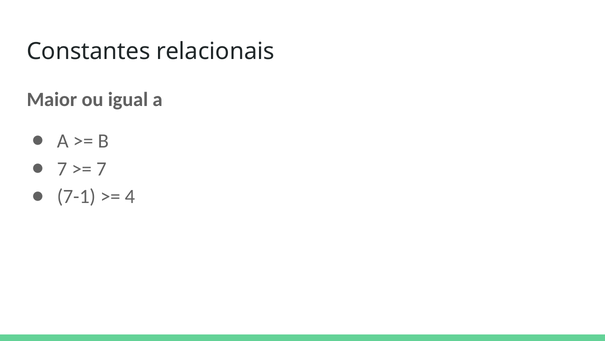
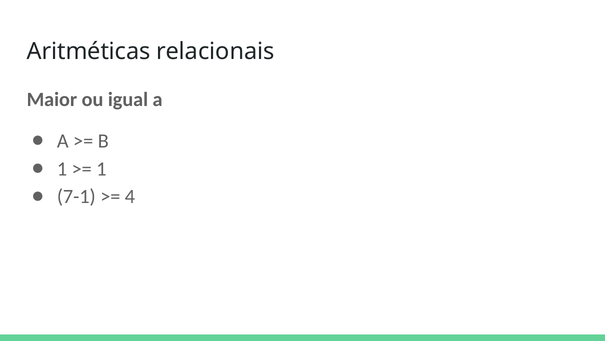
Constantes: Constantes -> Aritméticas
7 at (62, 169): 7 -> 1
7 at (101, 169): 7 -> 1
